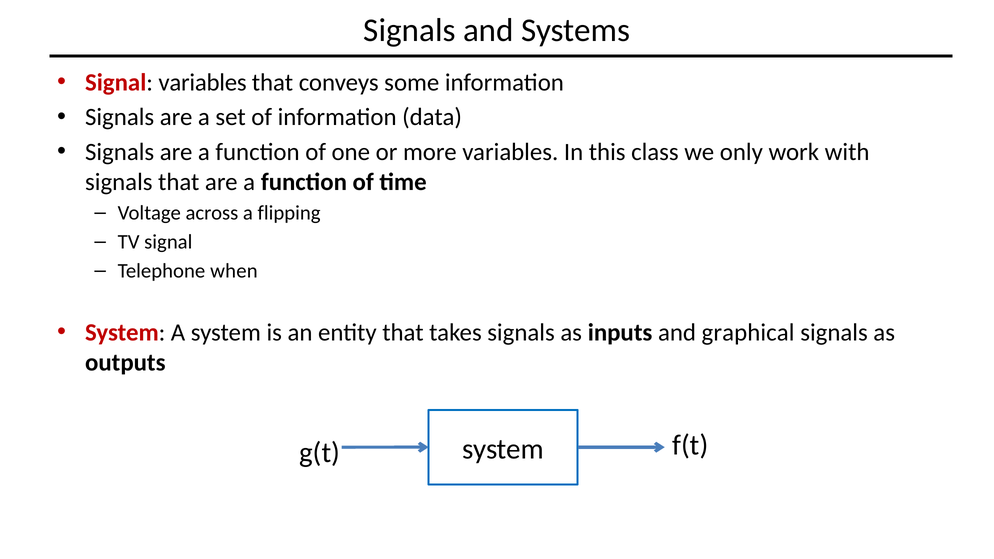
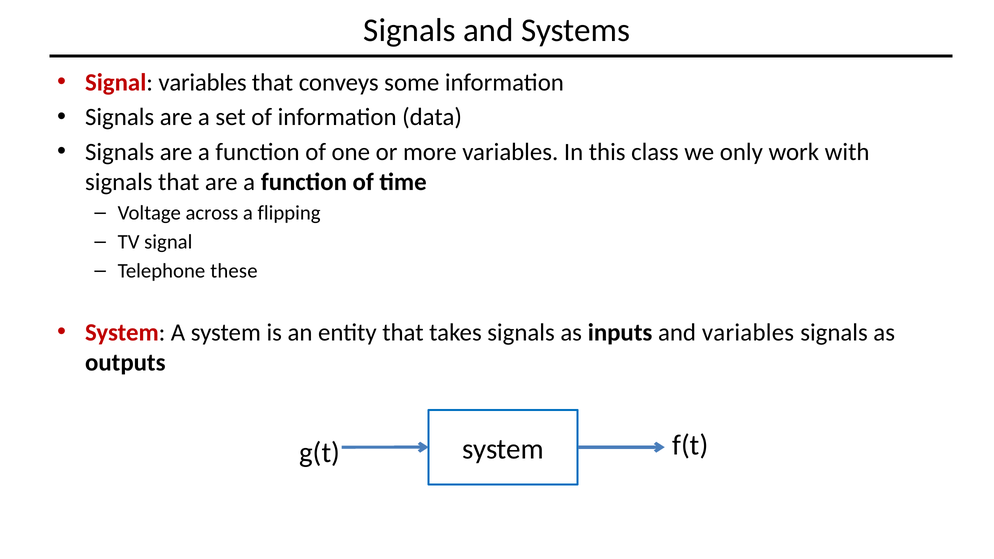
when: when -> these
and graphical: graphical -> variables
